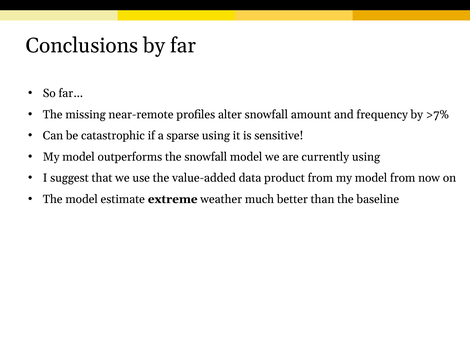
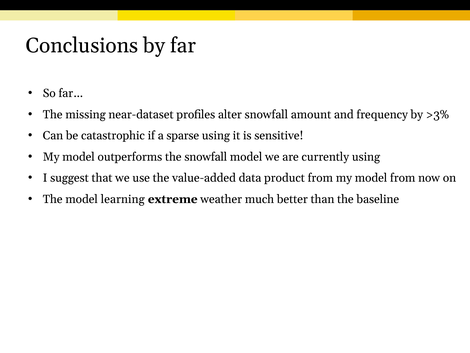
near-remote: near-remote -> near-dataset
>7%: >7% -> >3%
estimate: estimate -> learning
